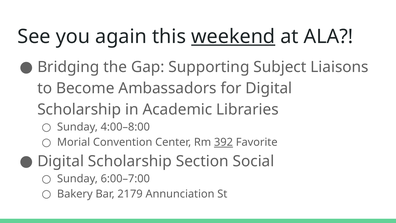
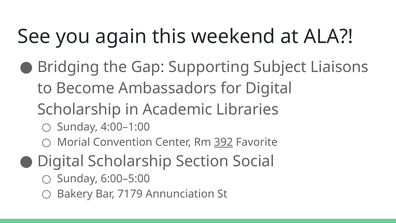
weekend underline: present -> none
4:00–8:00: 4:00–8:00 -> 4:00–1:00
6:00–7:00: 6:00–7:00 -> 6:00–5:00
2179: 2179 -> 7179
